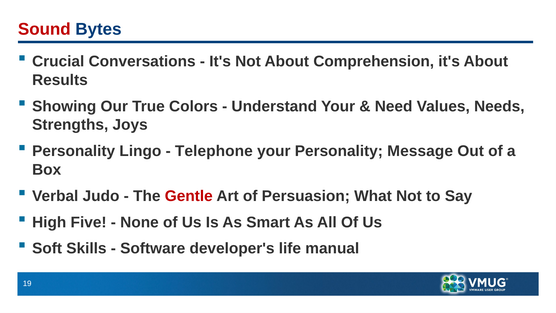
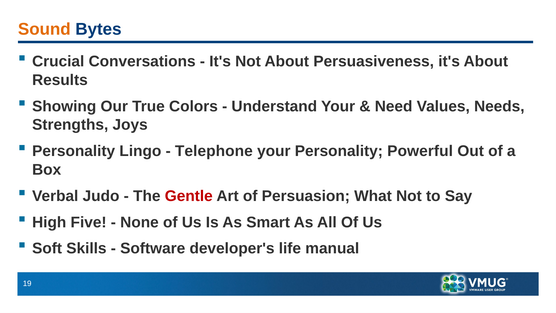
Sound colour: red -> orange
Comprehension: Comprehension -> Persuasiveness
Message: Message -> Powerful
